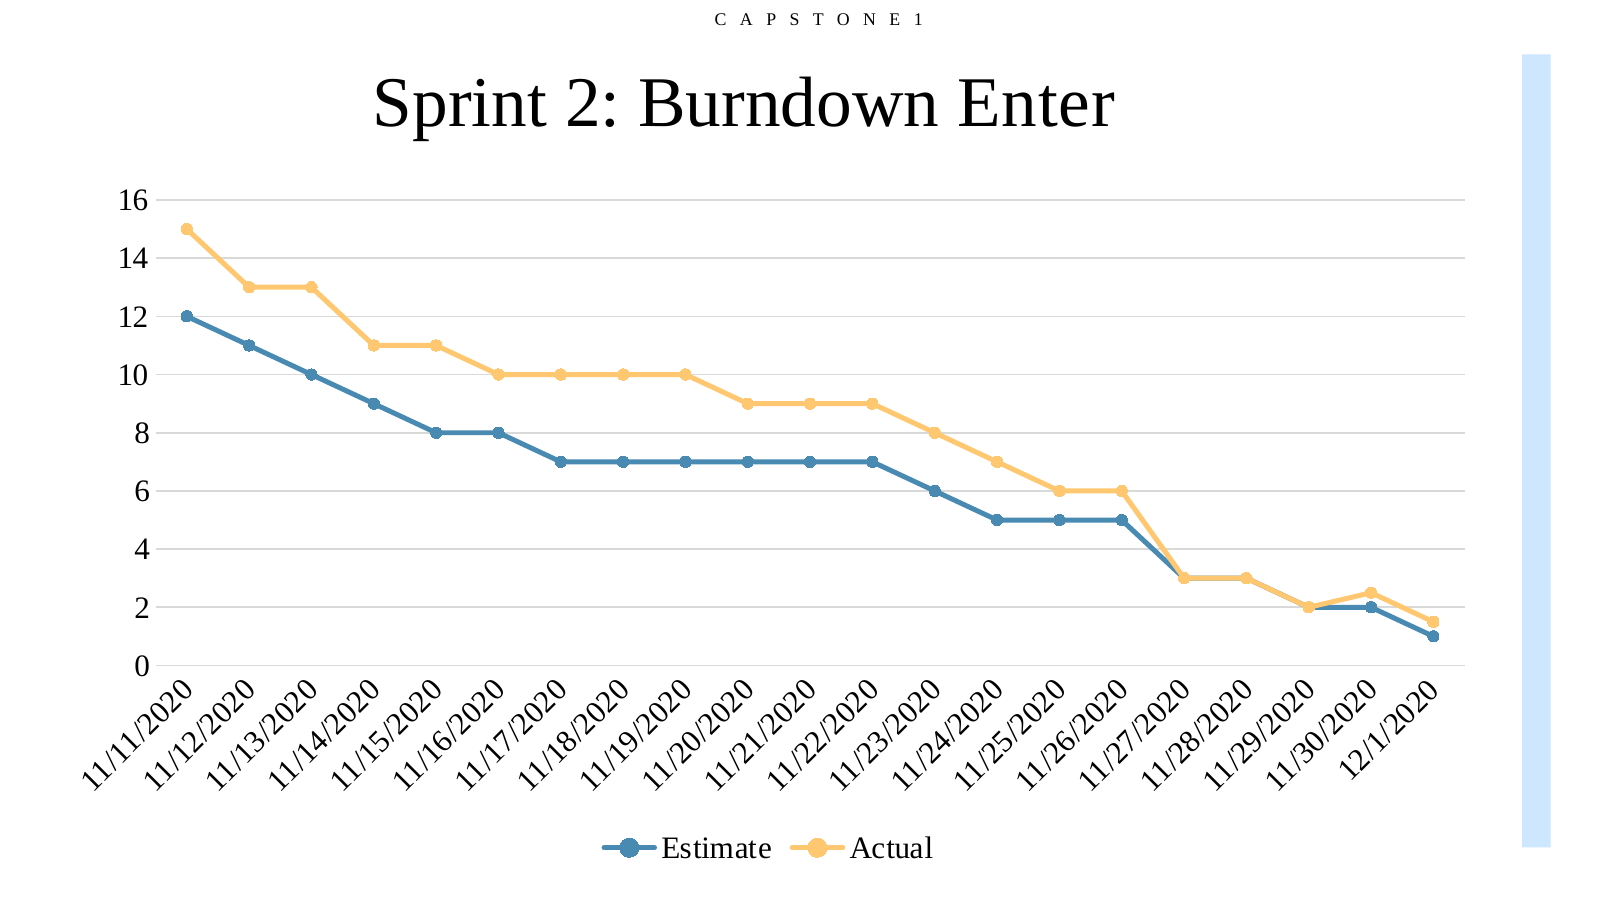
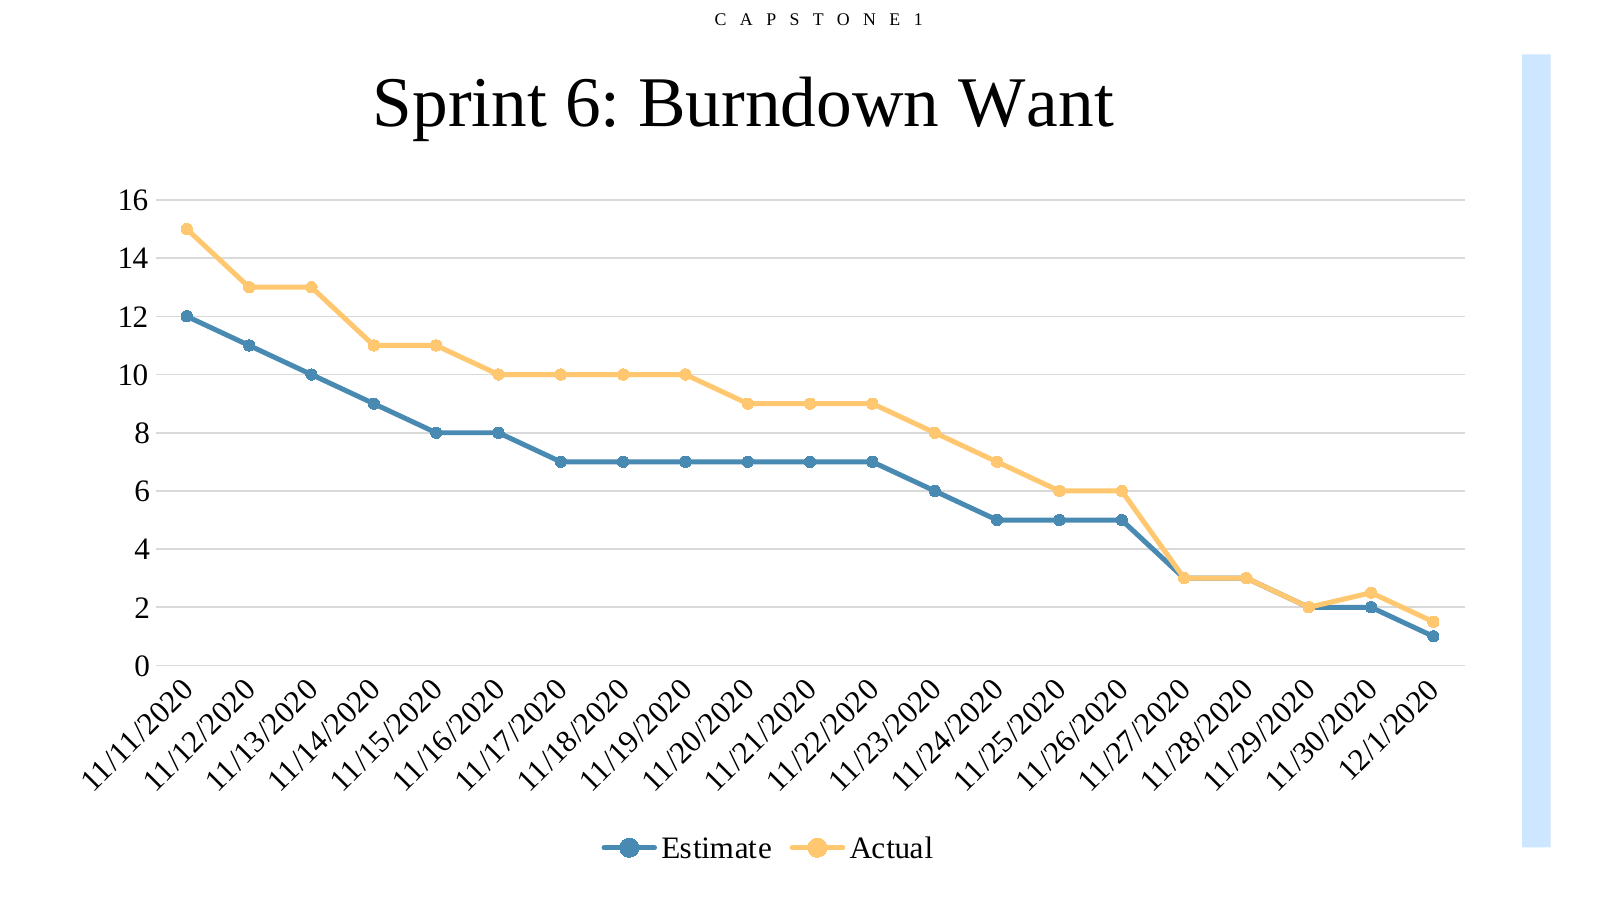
Sprint 2: 2 -> 6
Enter: Enter -> Want
